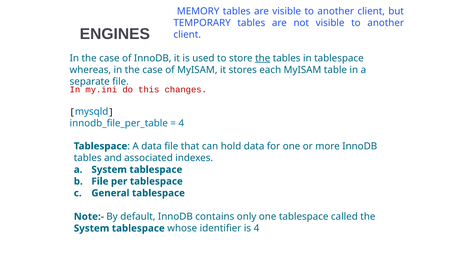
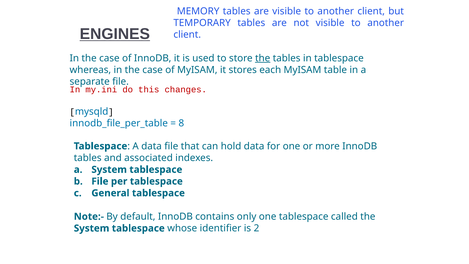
ENGINES underline: none -> present
4 at (181, 123): 4 -> 8
is 4: 4 -> 2
